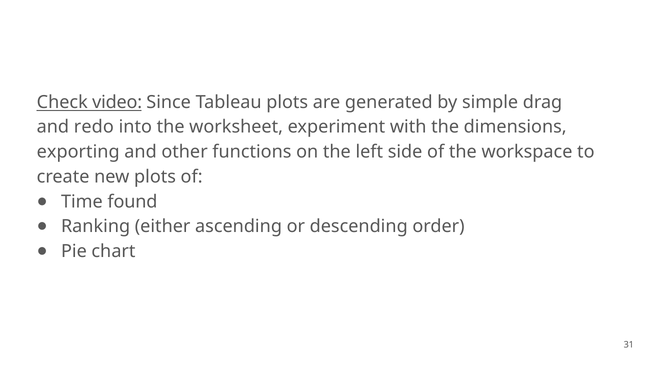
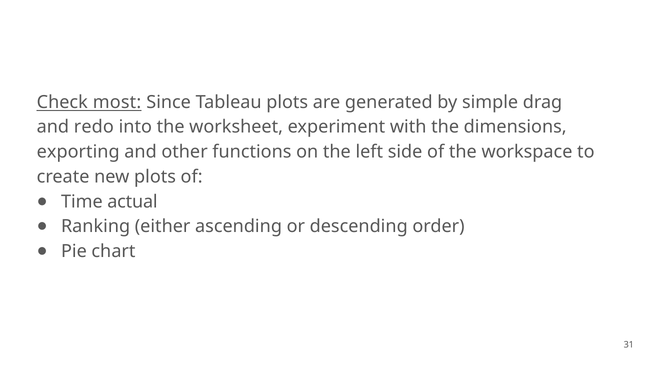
video: video -> most
found: found -> actual
